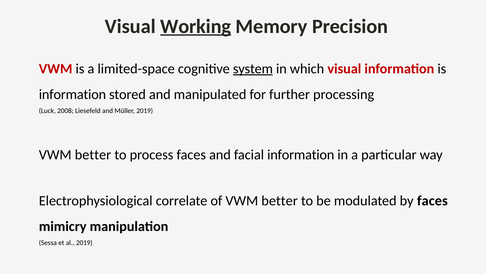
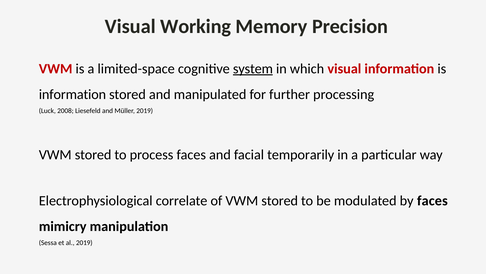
Working underline: present -> none
better at (93, 154): better -> stored
facial information: information -> temporarily
of VWM better: better -> stored
